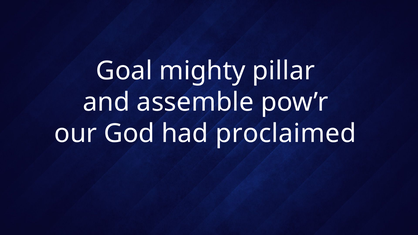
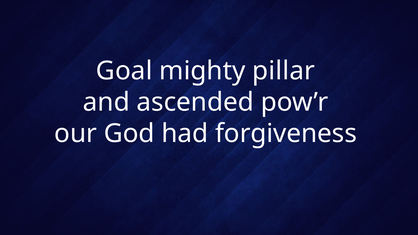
assemble: assemble -> ascended
proclaimed: proclaimed -> forgiveness
